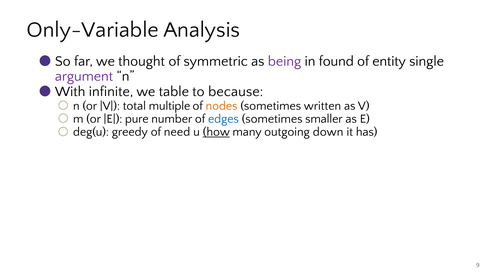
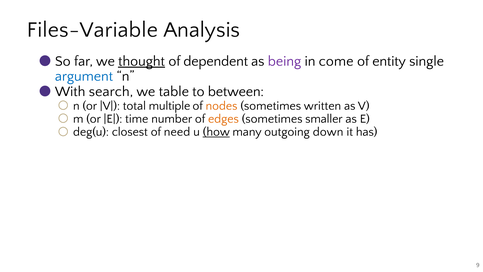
Only-Variable: Only-Variable -> Files-Variable
thought underline: none -> present
symmetric: symmetric -> dependent
found: found -> come
argument colour: purple -> blue
infinite: infinite -> search
because: because -> between
pure: pure -> time
edges colour: blue -> orange
greedy: greedy -> closest
